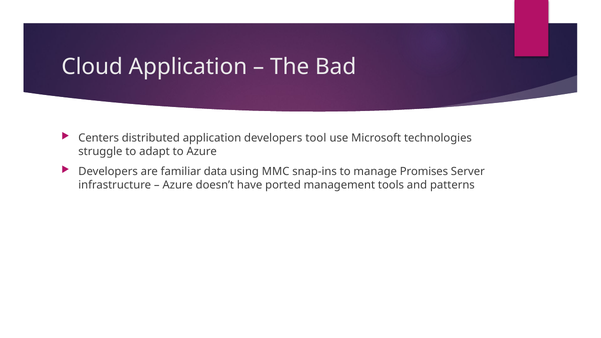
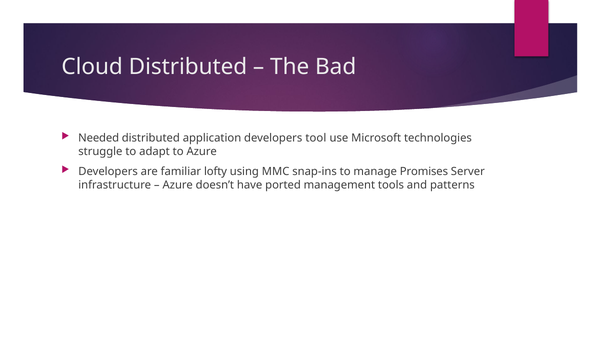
Cloud Application: Application -> Distributed
Centers: Centers -> Needed
data: data -> lofty
